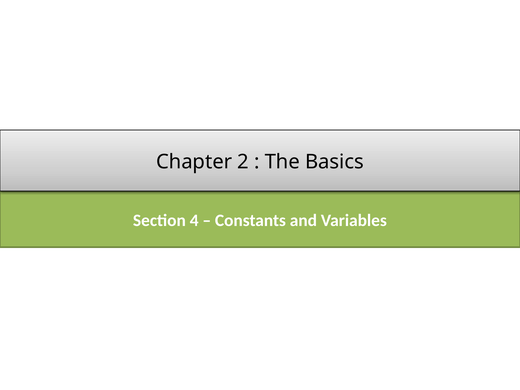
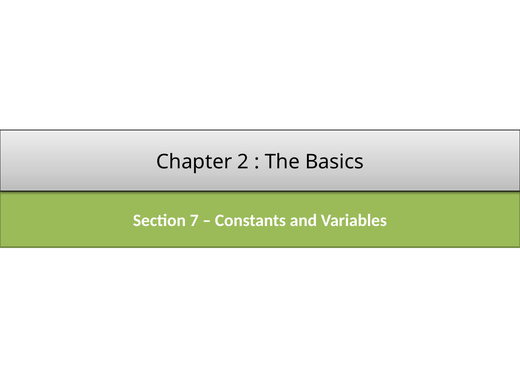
4: 4 -> 7
